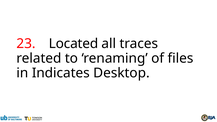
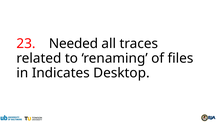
Located: Located -> Needed
